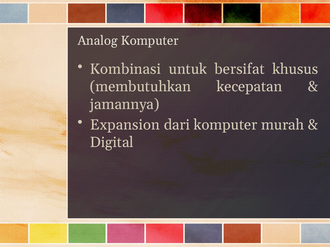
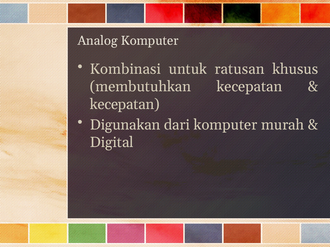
bersifat: bersifat -> ratusan
jamannya at (125, 104): jamannya -> kecepatan
Expansion: Expansion -> Digunakan
